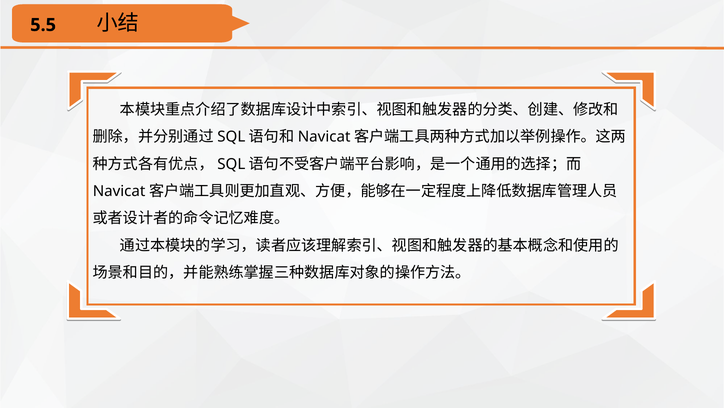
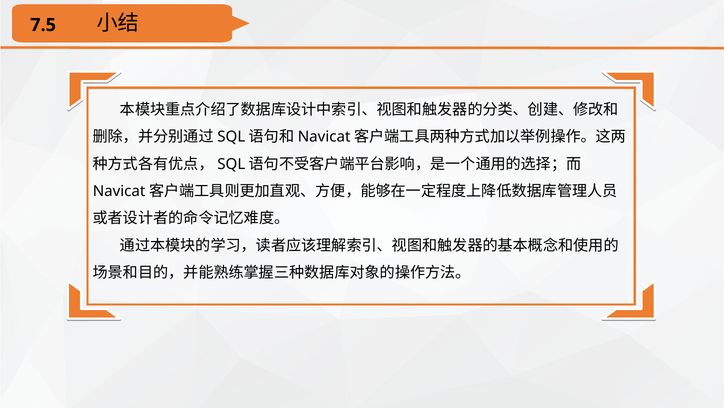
5.5: 5.5 -> 7.5
